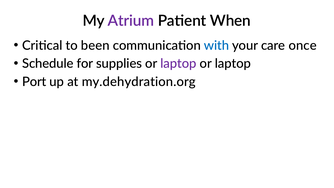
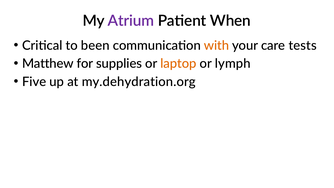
with colour: blue -> orange
once: once -> tests
Schedule: Schedule -> Matthew
laptop at (178, 64) colour: purple -> orange
laptop at (233, 64): laptop -> lymph
Port: Port -> Five
